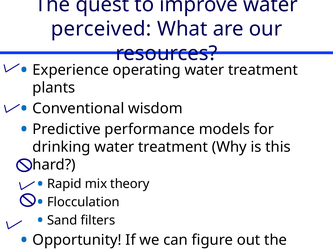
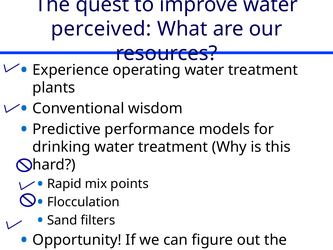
theory: theory -> points
